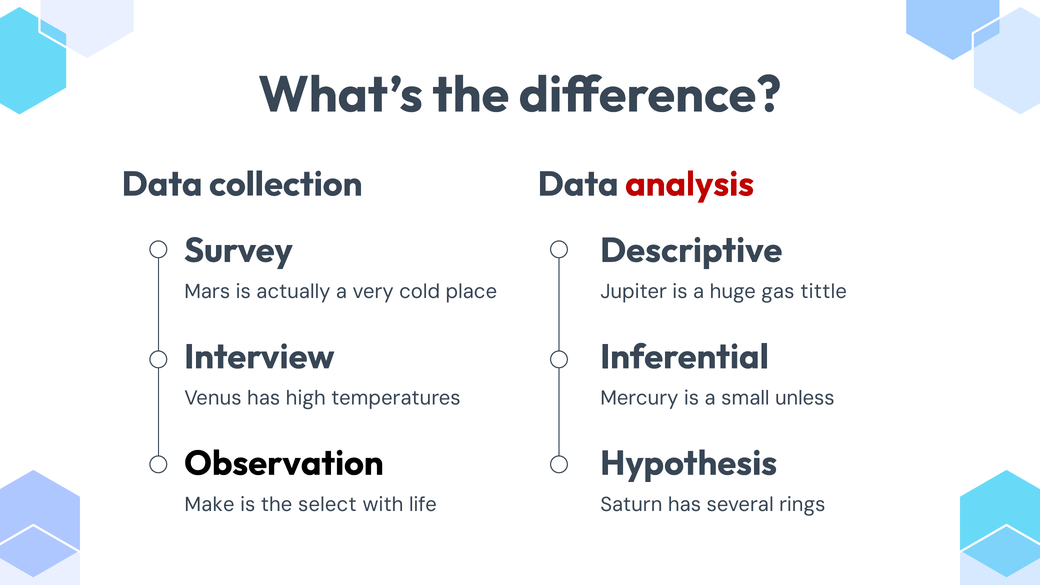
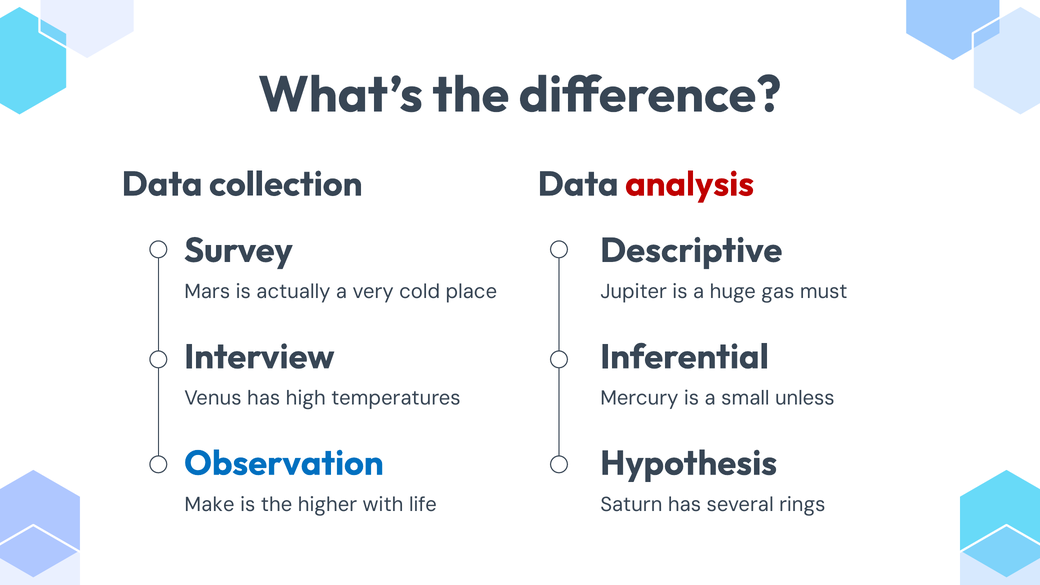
tittle: tittle -> must
Observation colour: black -> blue
select: select -> higher
